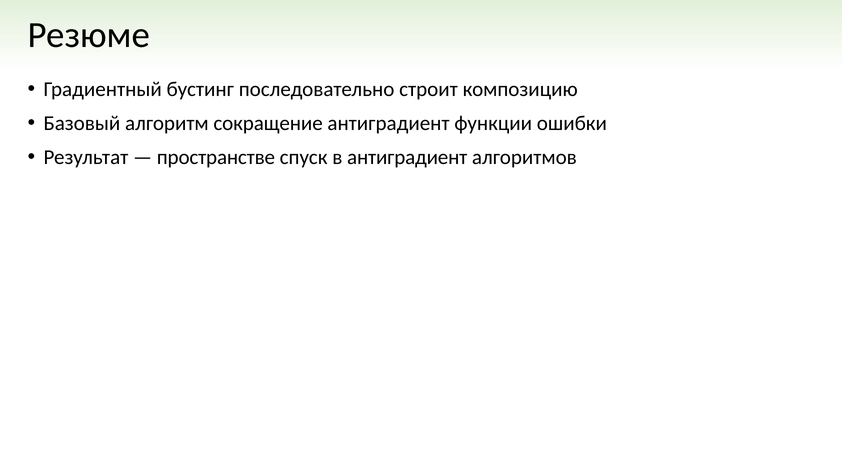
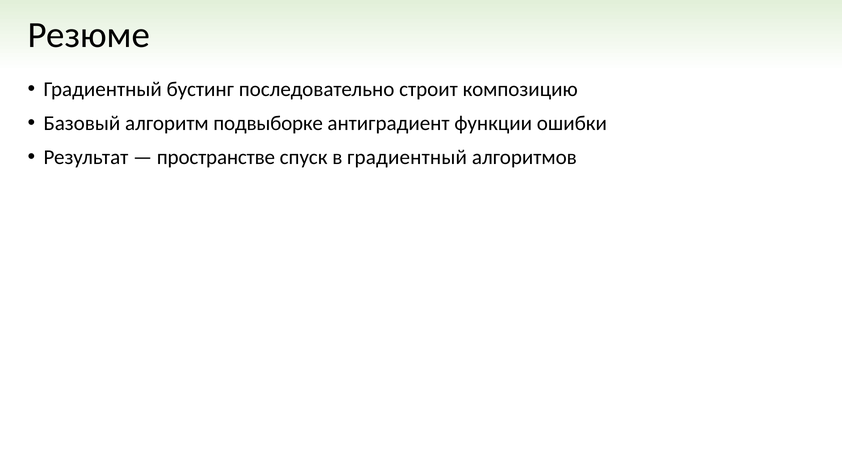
сокращение: сокращение -> подвыборке
в антиградиент: антиградиент -> градиентный
